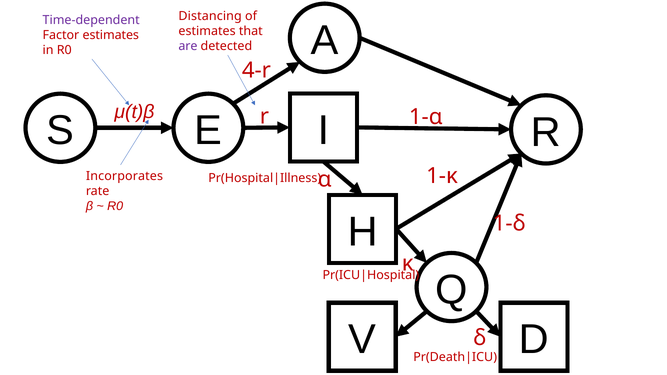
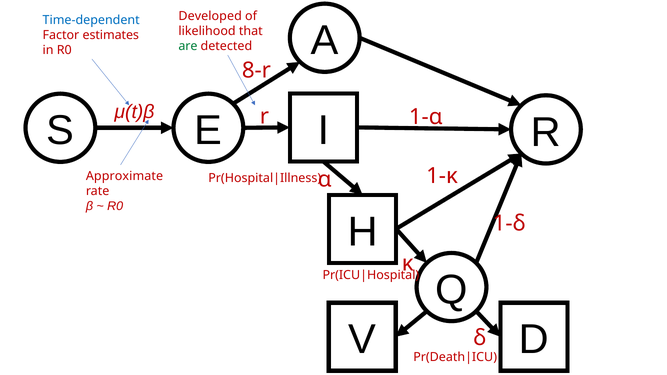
Distancing: Distancing -> Developed
Time-dependent colour: purple -> blue
estimates at (207, 31): estimates -> likelihood
are colour: purple -> green
4-r: 4-r -> 8-r
Incorporates: Incorporates -> Approximate
